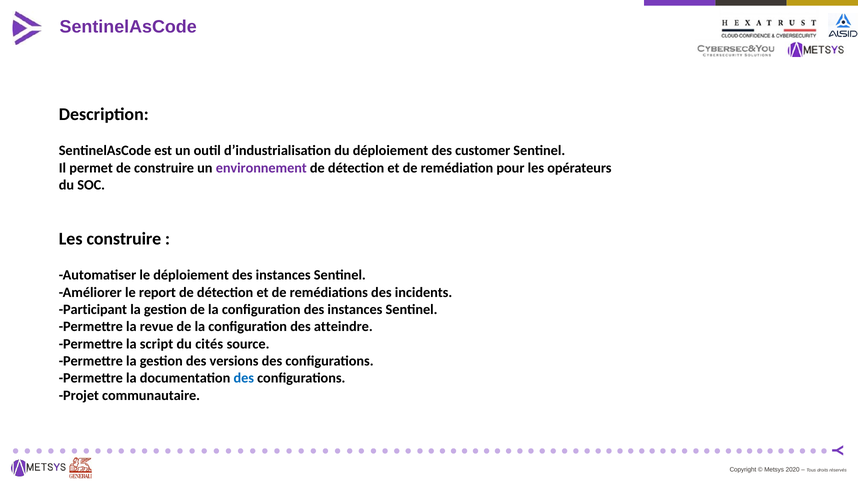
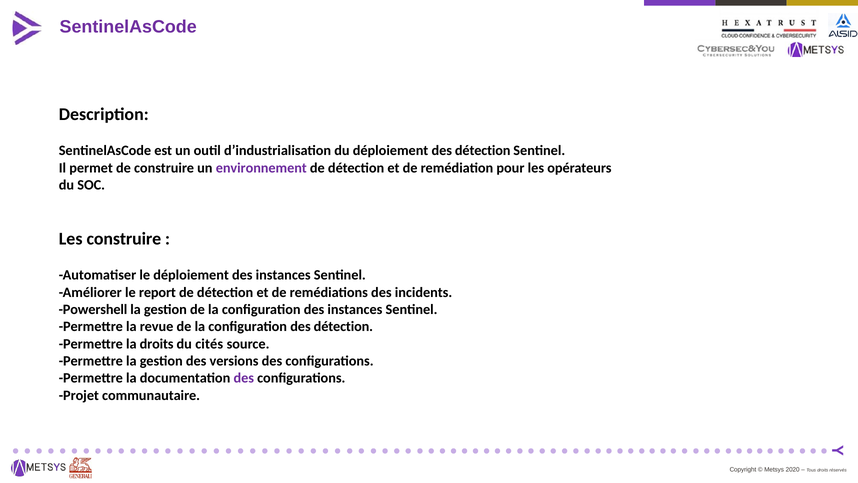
déploiement des customer: customer -> détection
Participant: Participant -> Powershell
configuration des atteindre: atteindre -> détection
la script: script -> droits
des at (244, 378) colour: blue -> purple
